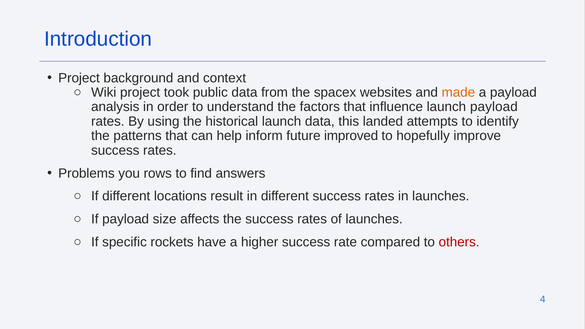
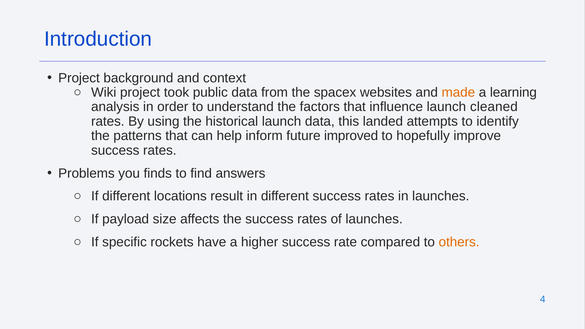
a payload: payload -> learning
launch payload: payload -> cleaned
rows: rows -> finds
others colour: red -> orange
